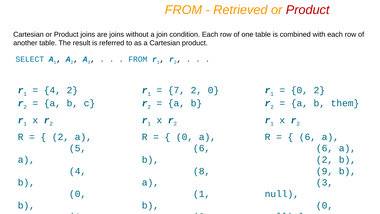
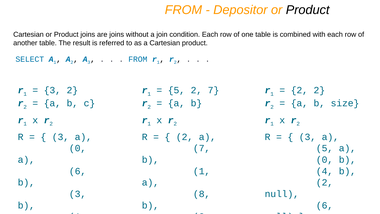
Retrieved: Retrieved -> Depositor
Product at (308, 10) colour: red -> black
4 at (52, 90): 4 -> 3
7 at (176, 90): 7 -> 5
2 0: 0 -> 7
0 at (299, 90): 0 -> 2
them: them -> size
2 at (61, 137): 2 -> 3
0 at (185, 137): 0 -> 2
6 at (307, 137): 6 -> 3
5 at (78, 148): 5 -> 0
6 at (202, 148): 6 -> 7
6 at (325, 148): 6 -> 5
2 at (325, 160): 2 -> 0
4 at (78, 171): 4 -> 6
8 at (202, 171): 8 -> 1
9 at (325, 171): 9 -> 4
3 at (325, 182): 3 -> 2
0 at (78, 194): 0 -> 3
1 at (202, 194): 1 -> 8
0 at (325, 205): 0 -> 6
